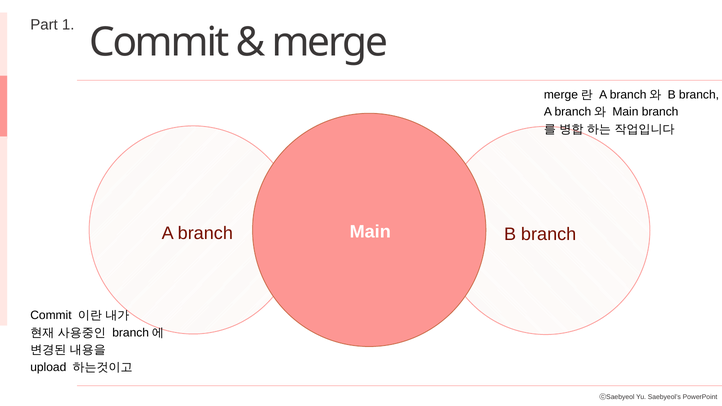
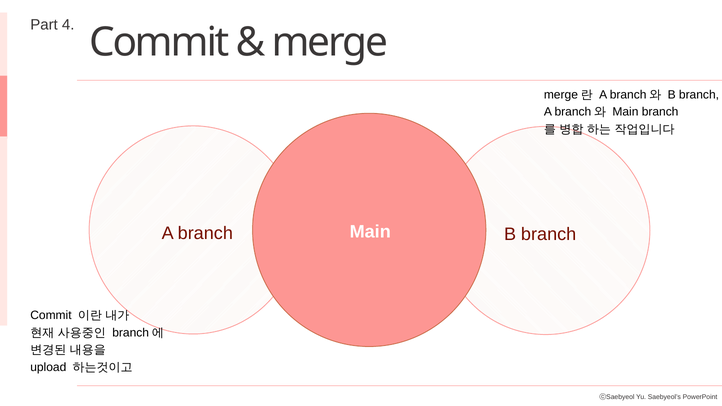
1: 1 -> 4
